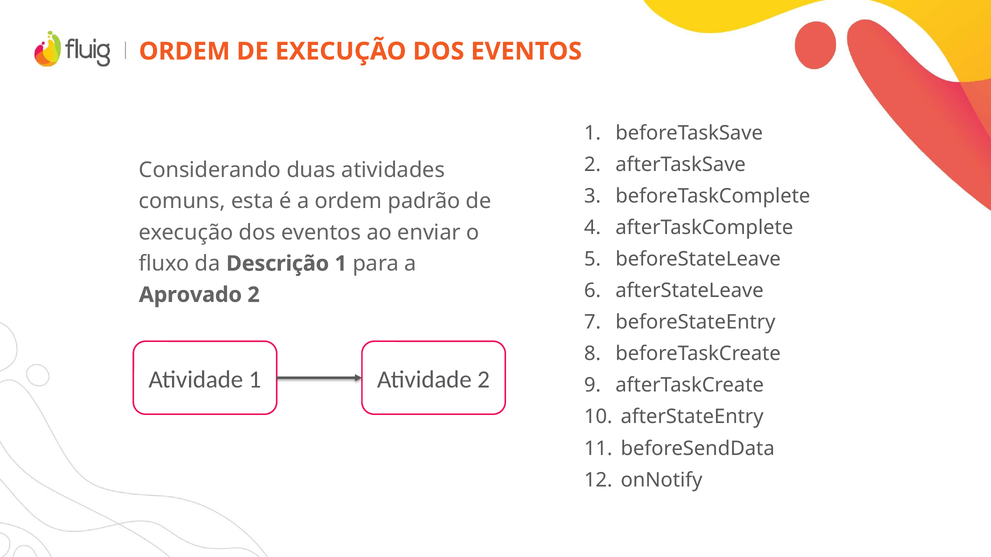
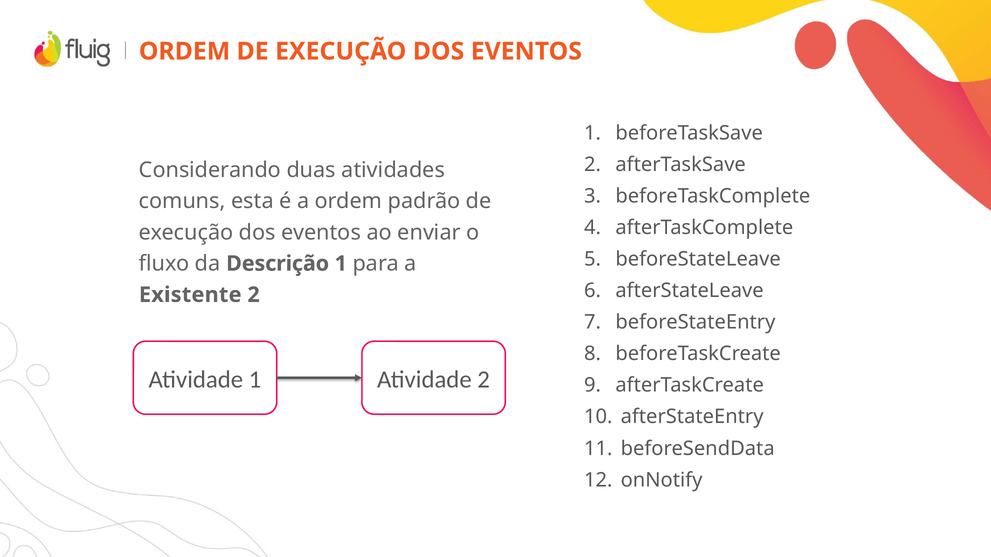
Aprovado: Aprovado -> Existente
